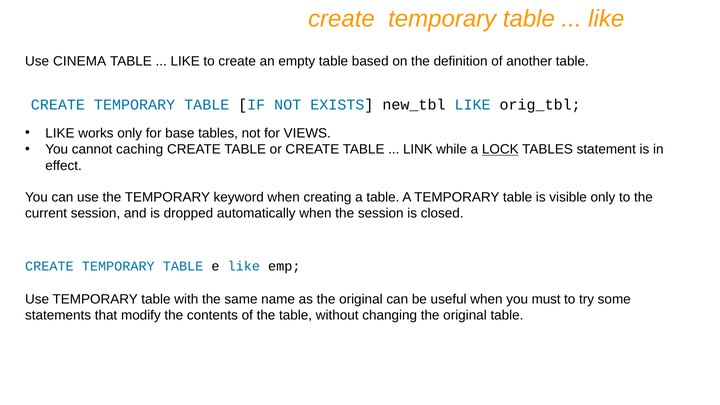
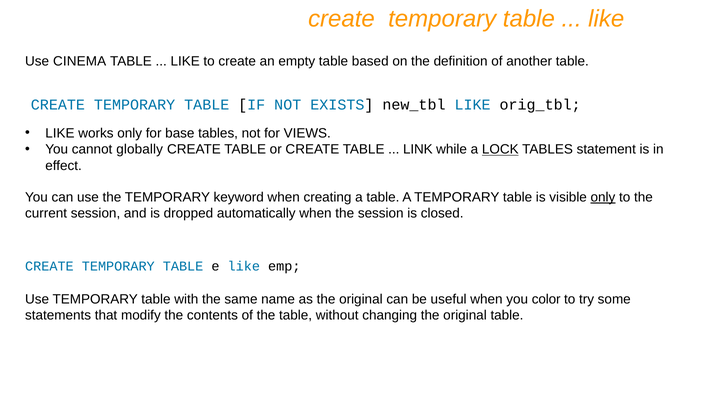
caching: caching -> globally
only at (603, 197) underline: none -> present
must: must -> color
